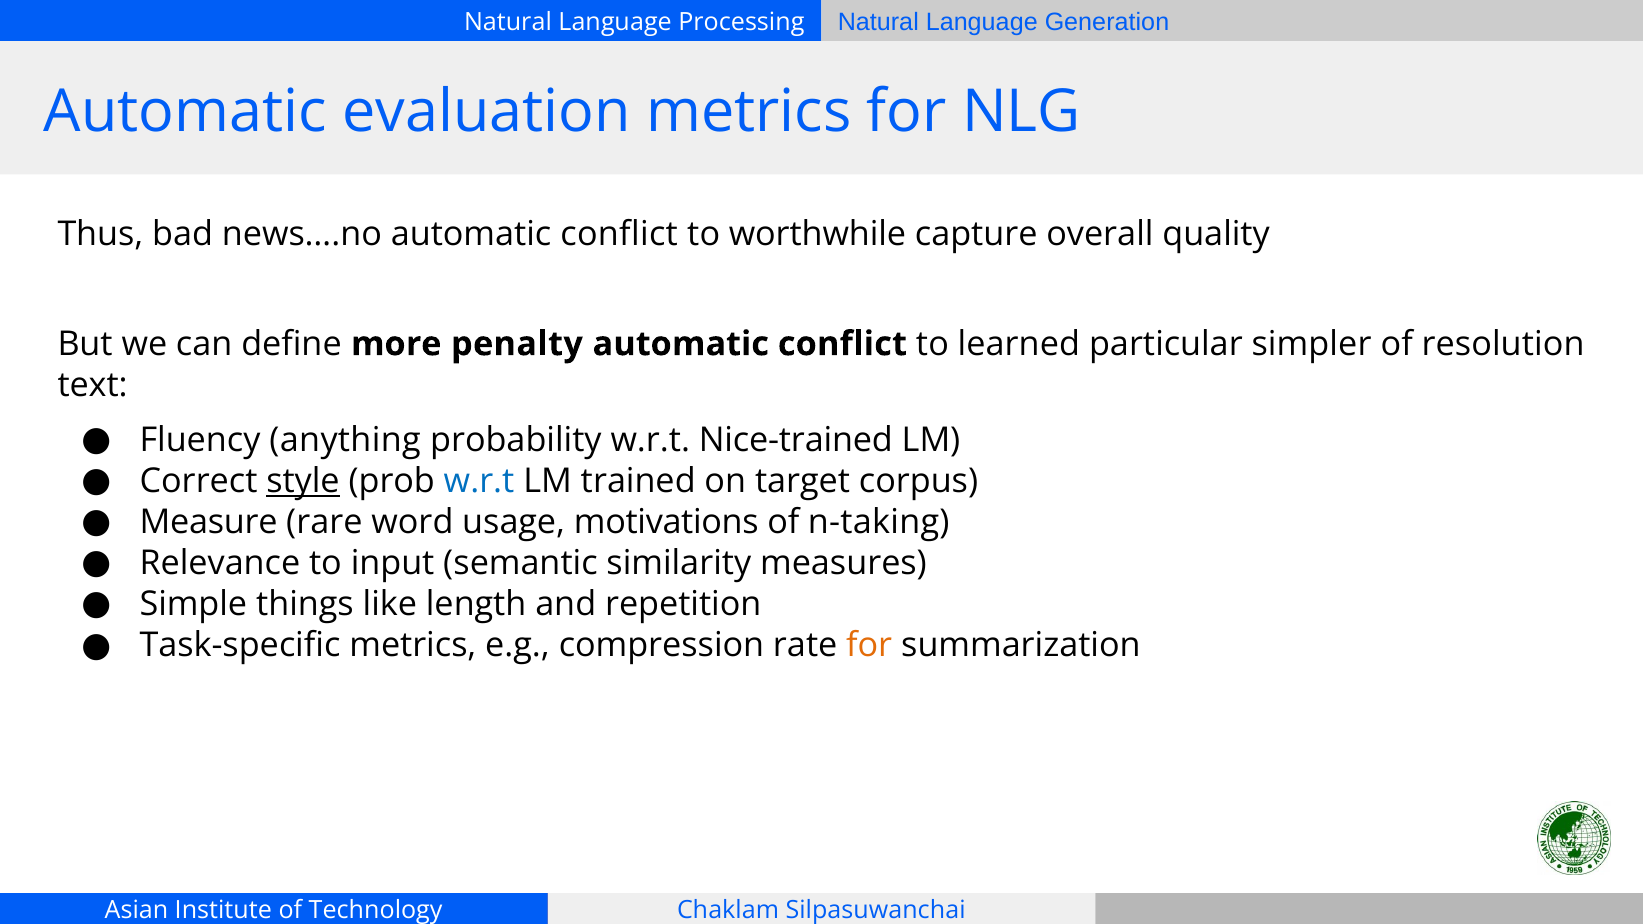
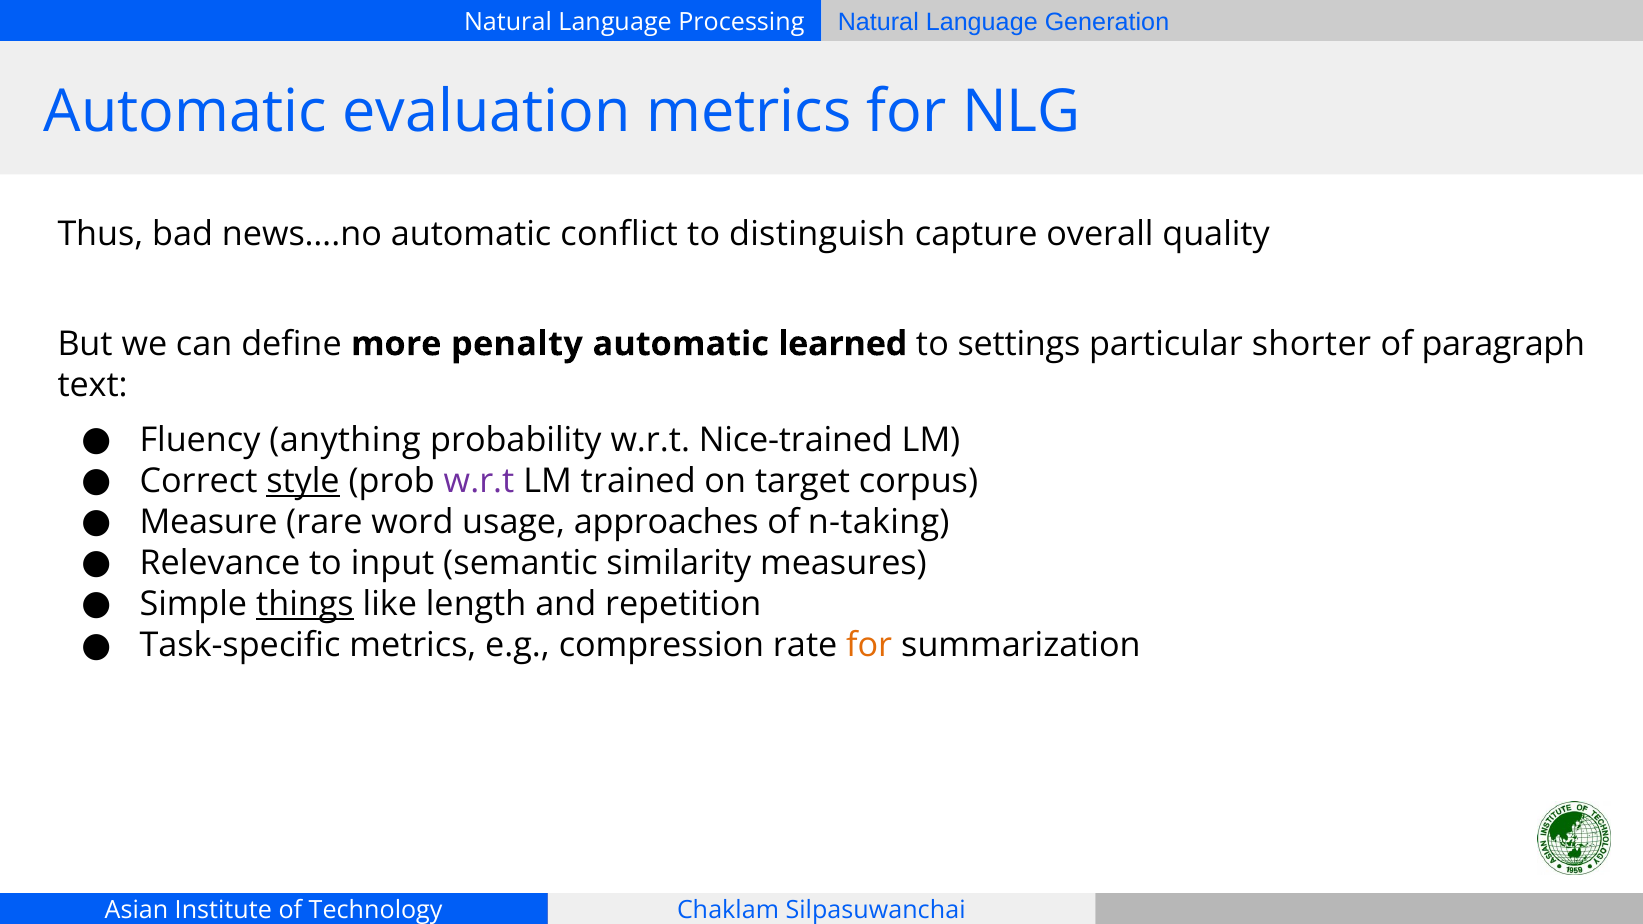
worthwhile: worthwhile -> distinguish
conflict at (842, 344): conflict -> learned
learned: learned -> settings
simpler: simpler -> shorter
resolution: resolution -> paragraph
w.r.t at (479, 481) colour: blue -> purple
motivations: motivations -> approaches
things underline: none -> present
